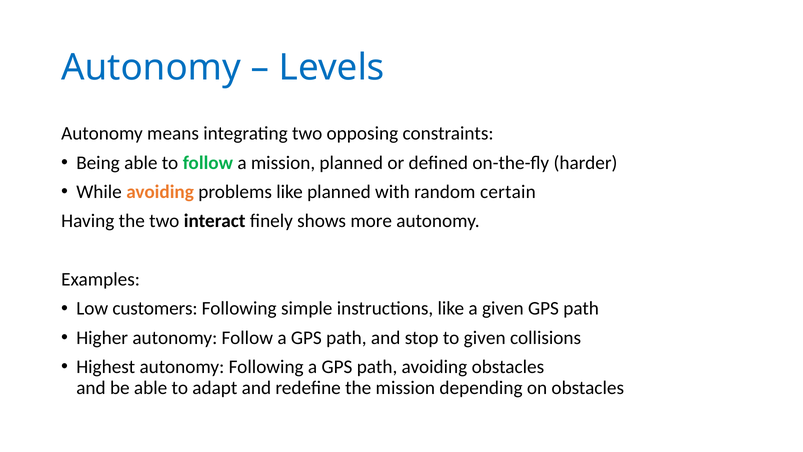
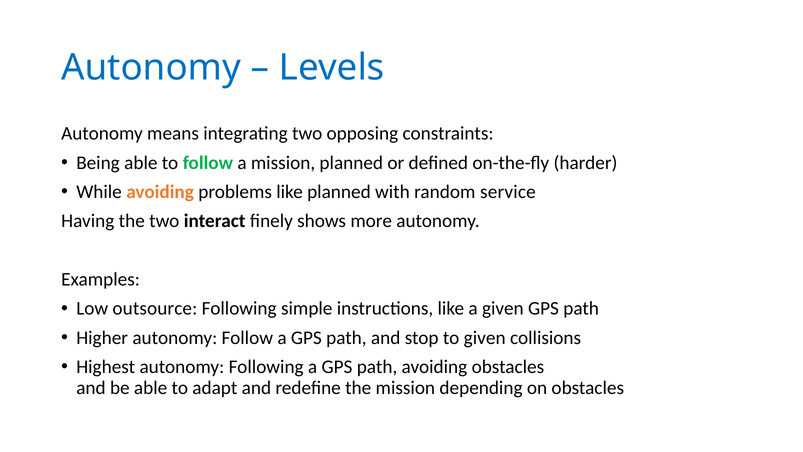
certain: certain -> service
customers: customers -> outsource
